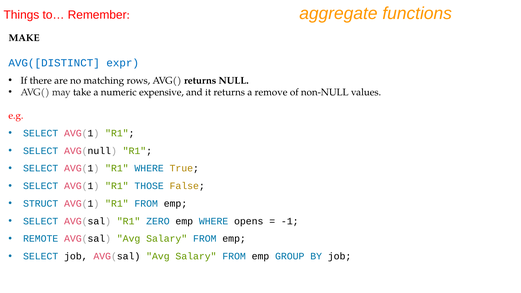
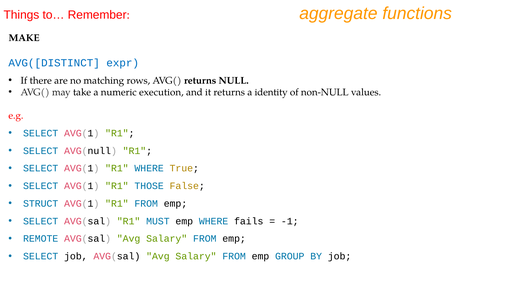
expensive: expensive -> execution
remove: remove -> identity
ZERO: ZERO -> MUST
opens: opens -> fails
